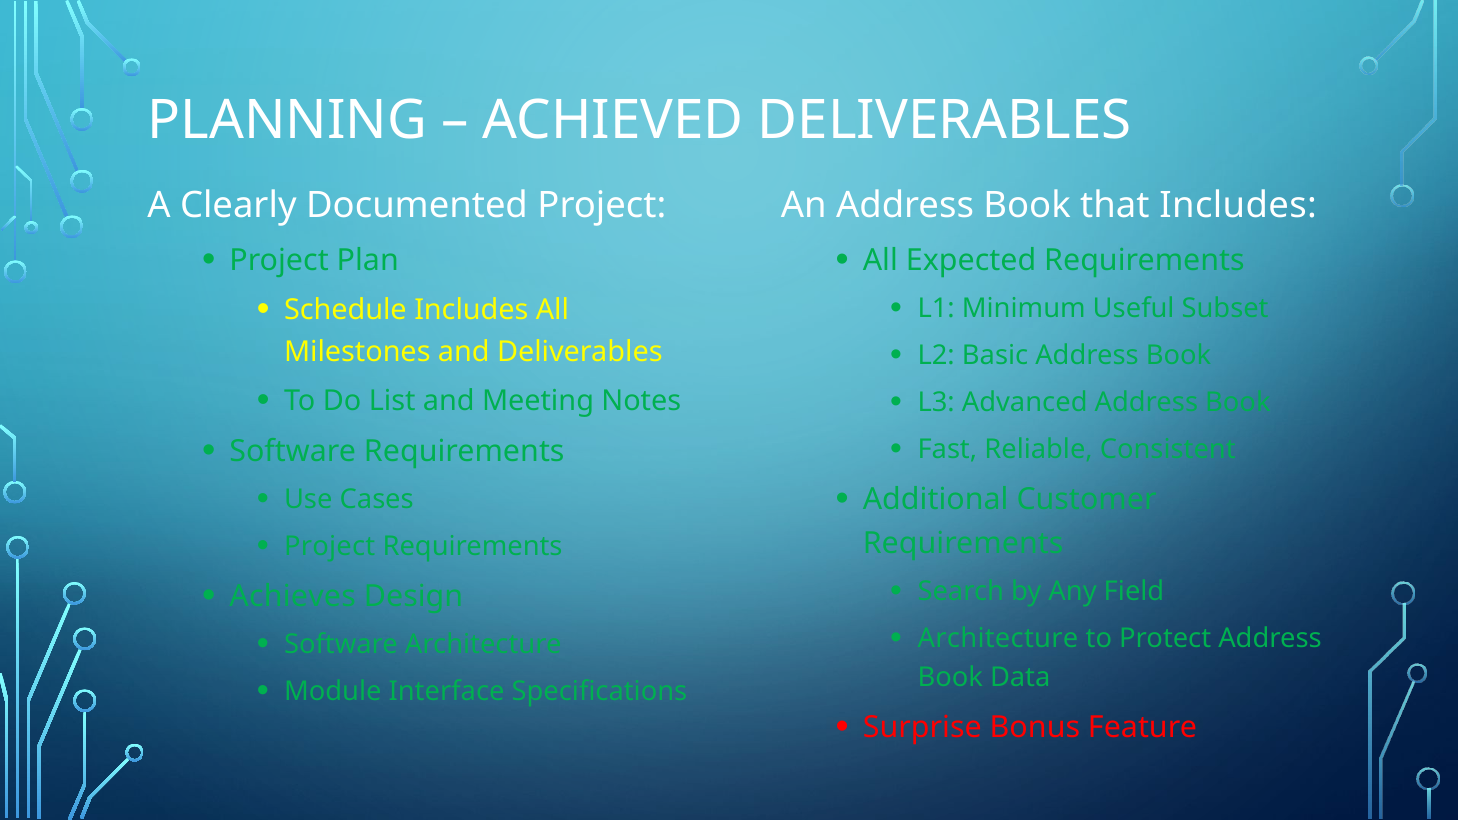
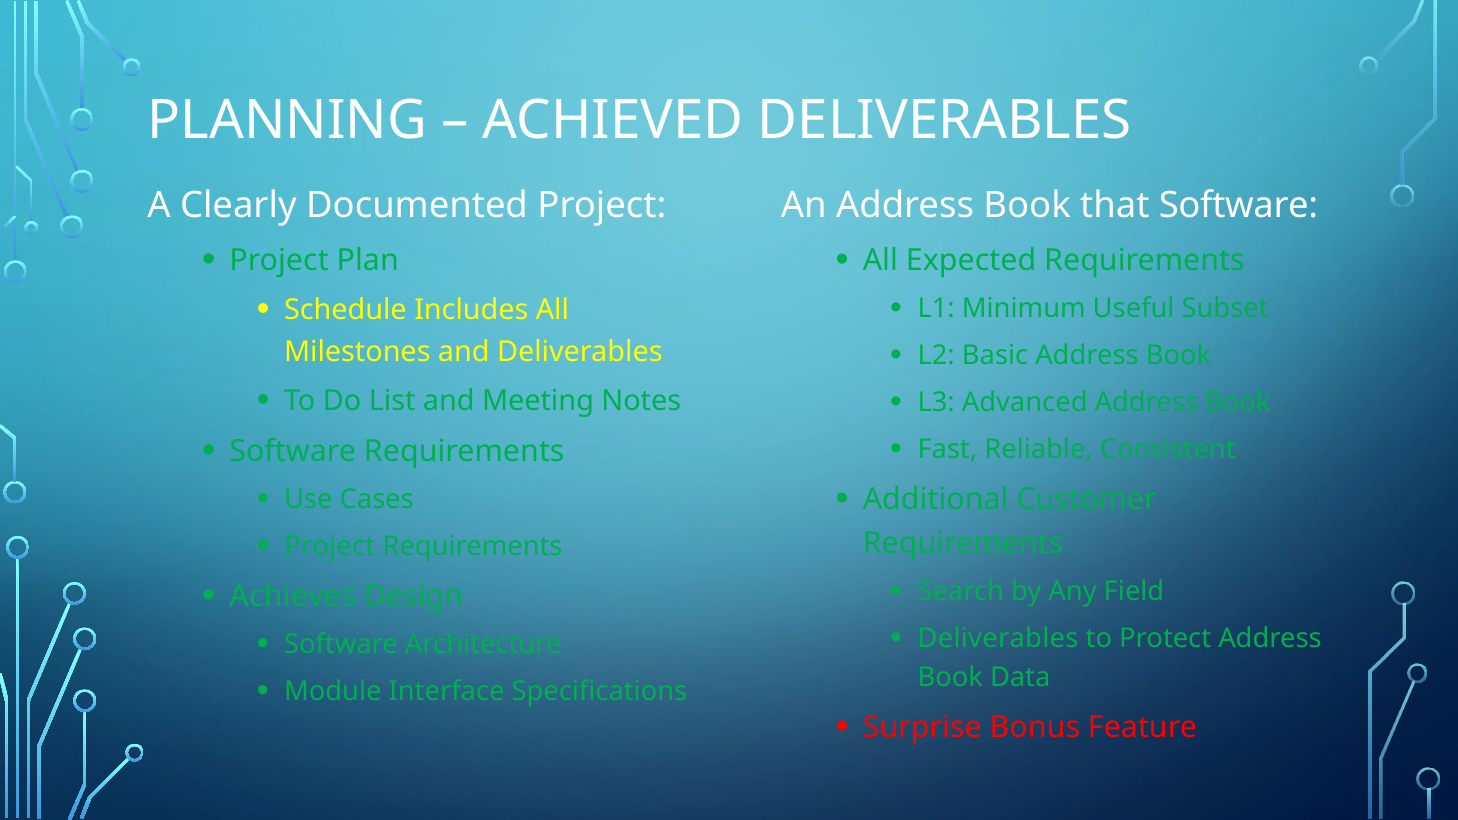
that Includes: Includes -> Software
Architecture at (998, 639): Architecture -> Deliverables
